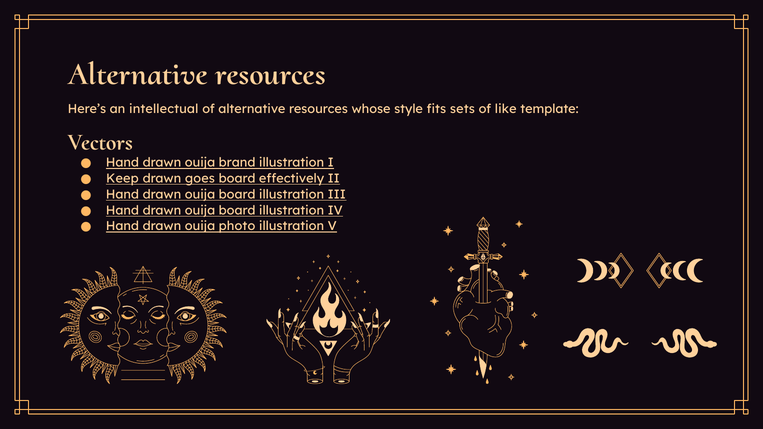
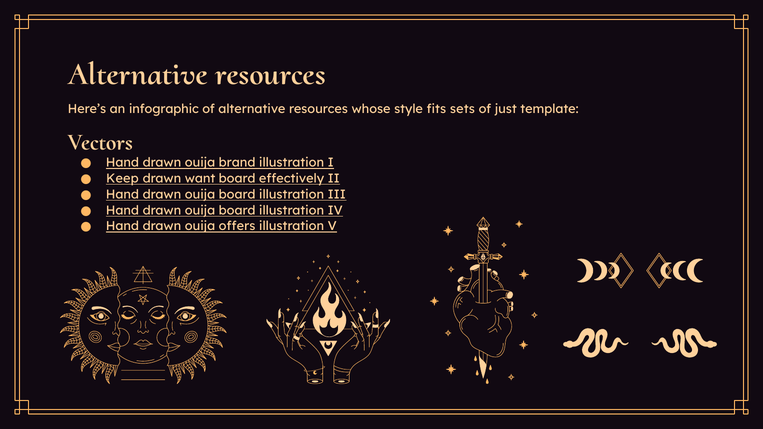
intellectual: intellectual -> infographic
like: like -> just
goes: goes -> want
photo: photo -> offers
